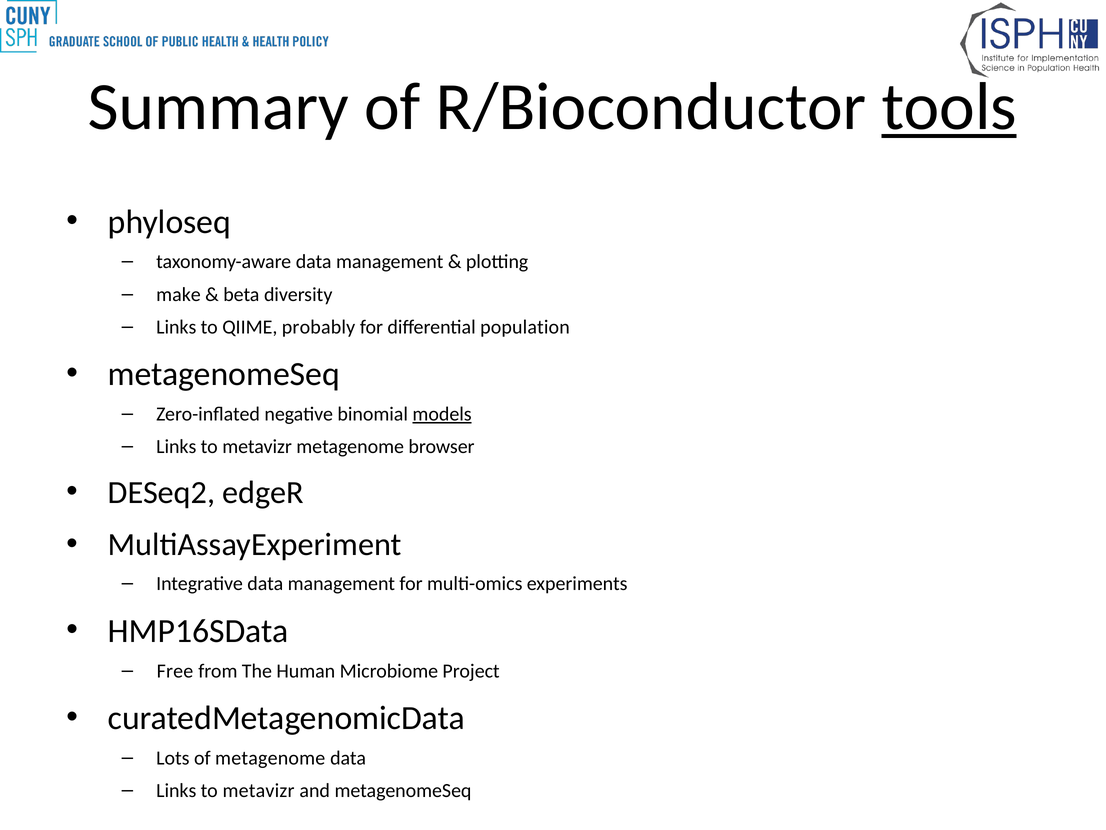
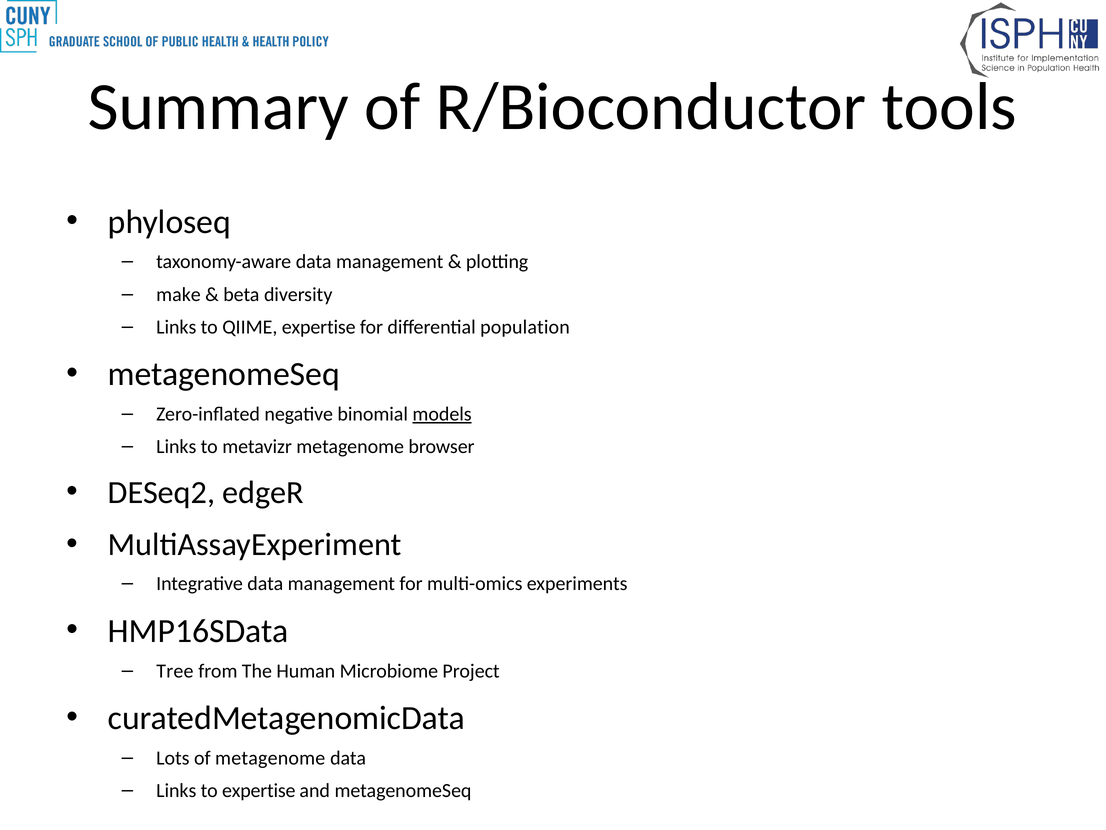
tools underline: present -> none
QIIME probably: probably -> expertise
Free: Free -> Tree
metavizr at (259, 790): metavizr -> expertise
